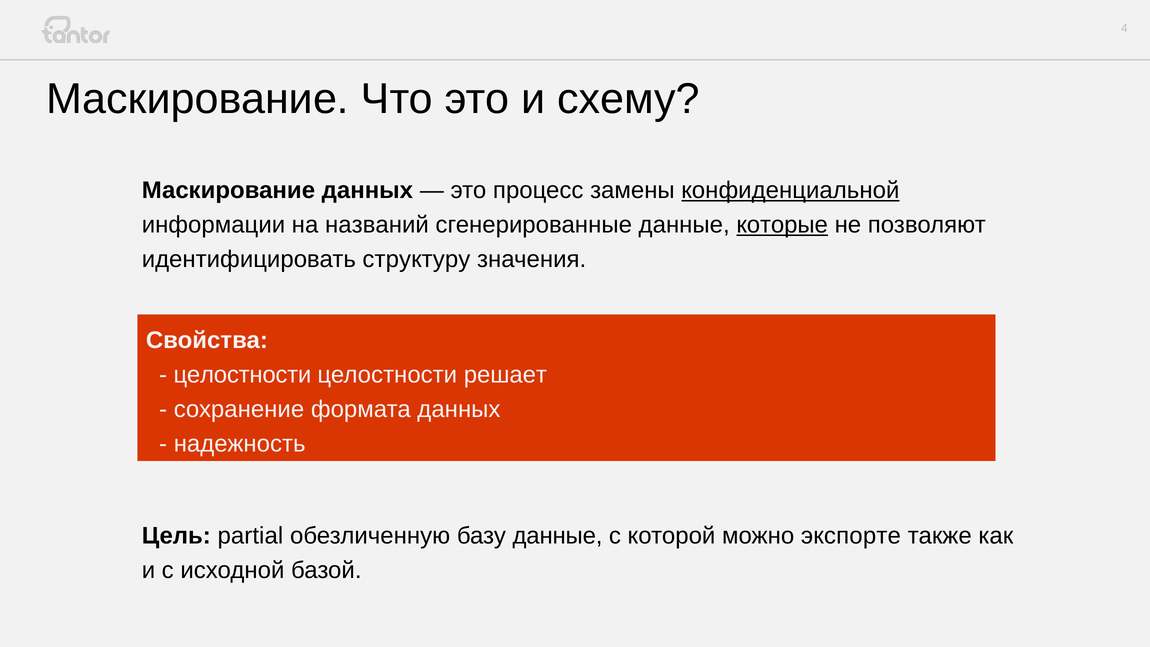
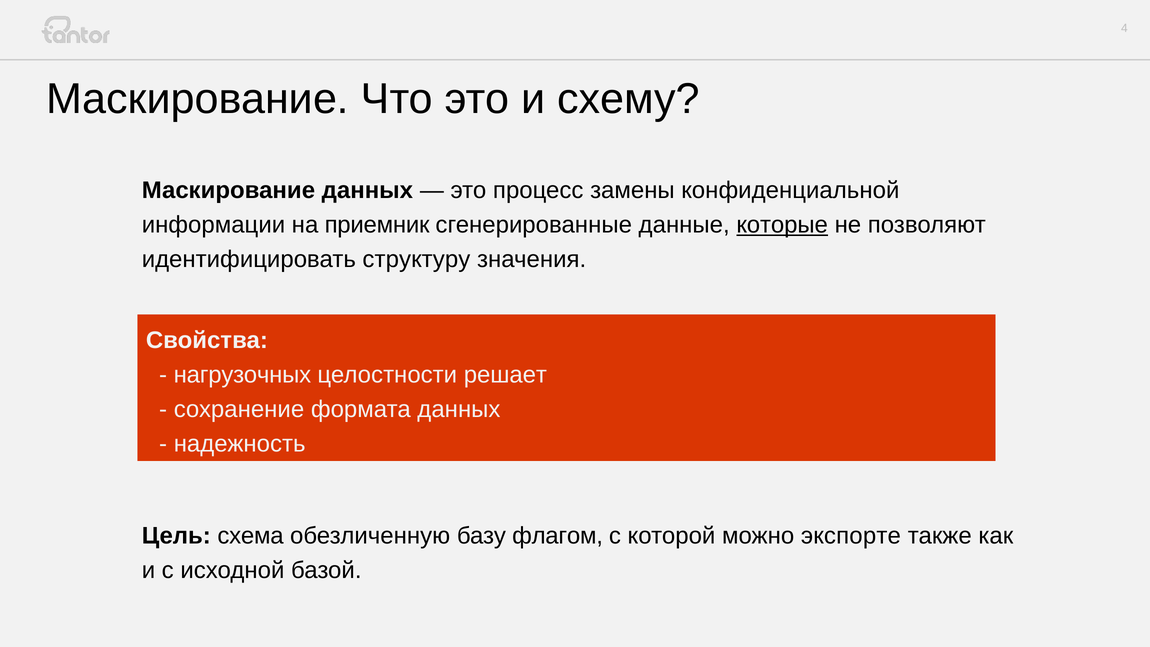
конфиденциальной underline: present -> none
названий: названий -> приемник
целостности at (242, 375): целостности -> нагрузочных
partial: partial -> схема
базу данные: данные -> флагом
